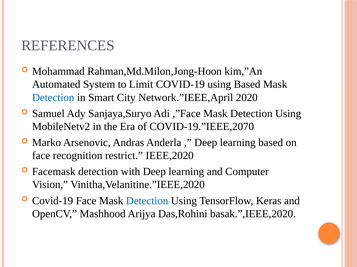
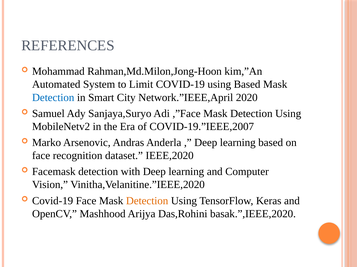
COVID-19.”IEEE,2070: COVID-19.”IEEE,2070 -> COVID-19.”IEEE,2007
restrict: restrict -> dataset
Detection at (147, 201) colour: blue -> orange
